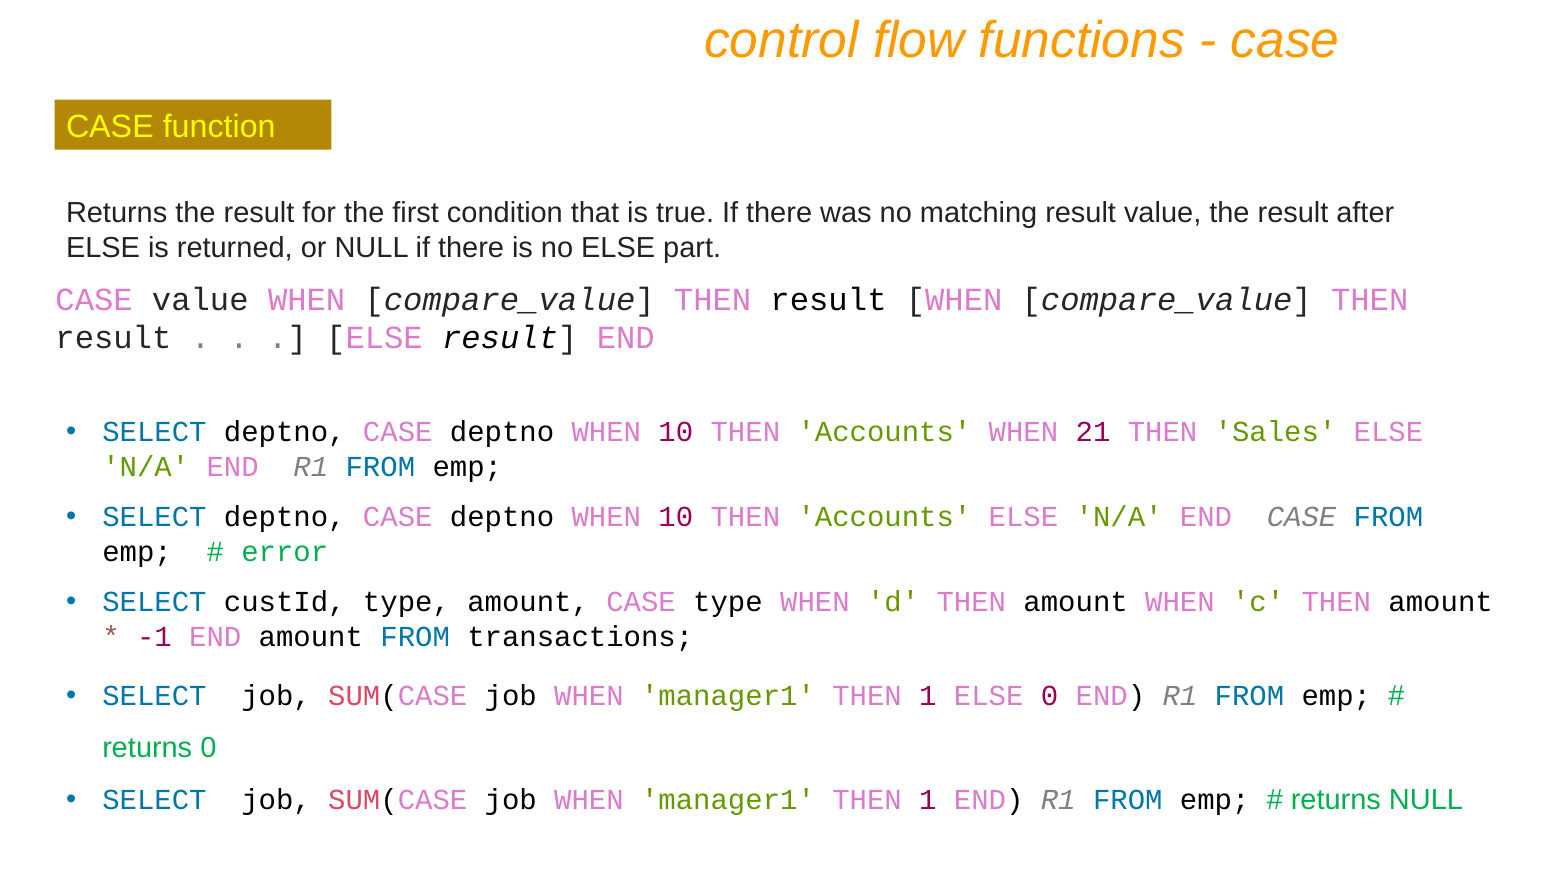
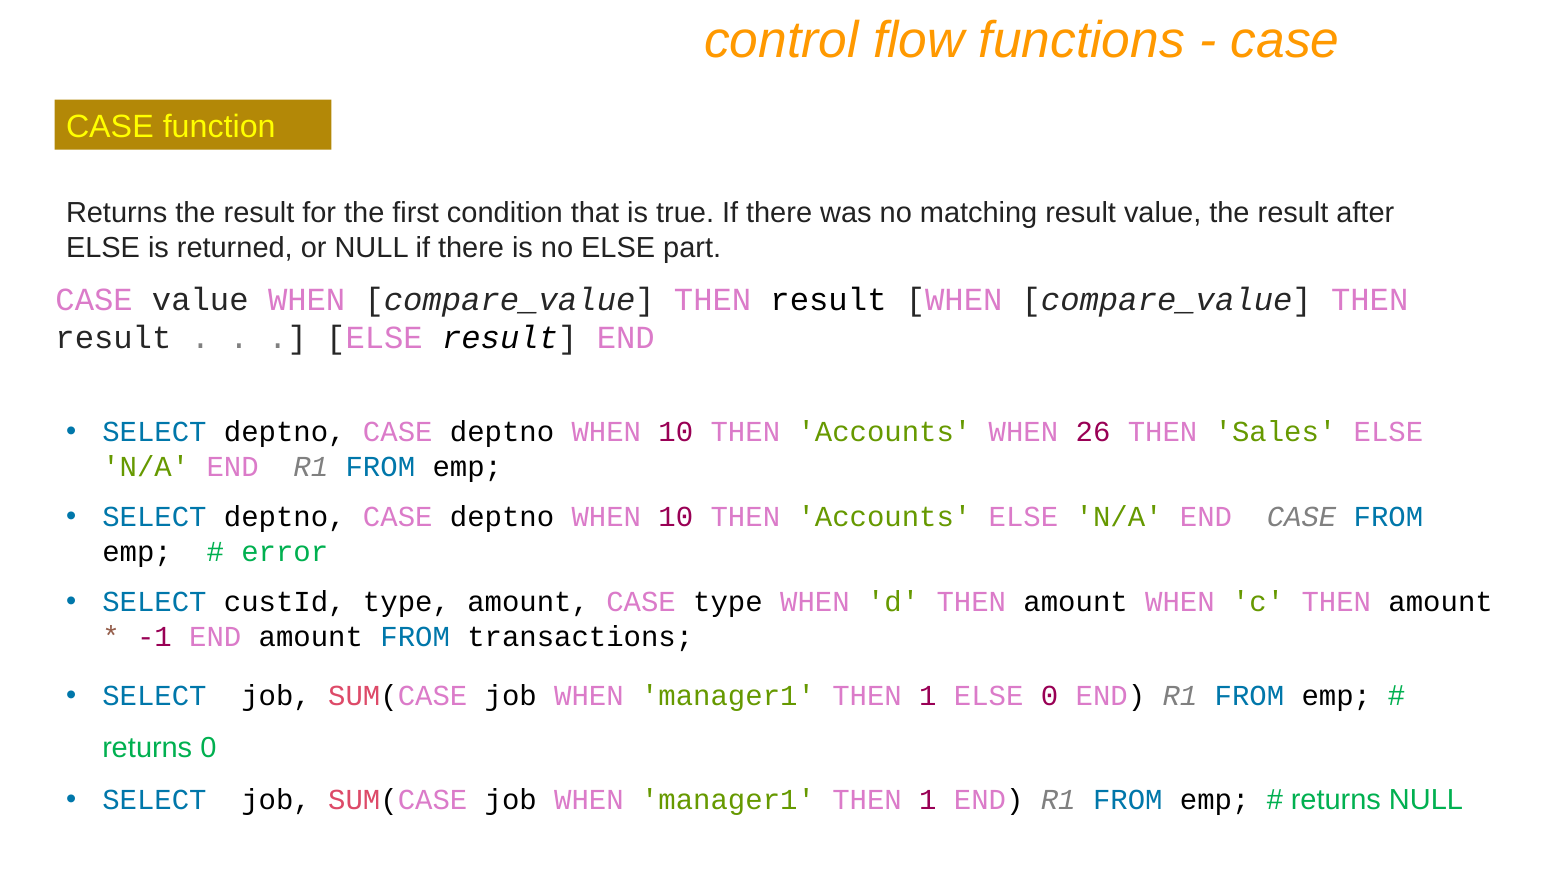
21: 21 -> 26
